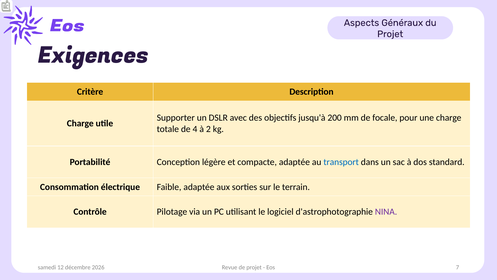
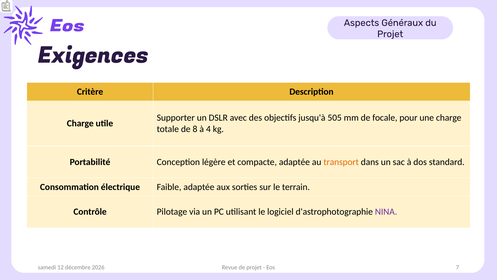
200: 200 -> 505
4: 4 -> 8
2: 2 -> 4
transport colour: blue -> orange
